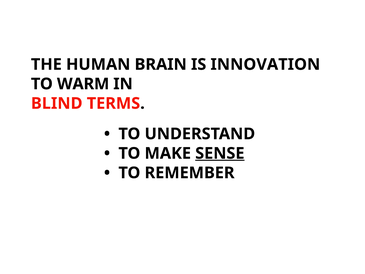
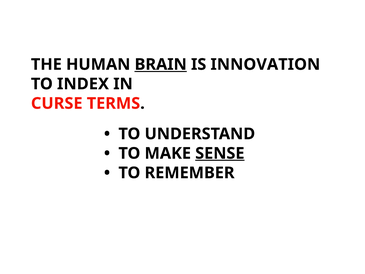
BRAIN underline: none -> present
WARM: WARM -> INDEX
BLIND: BLIND -> CURSE
